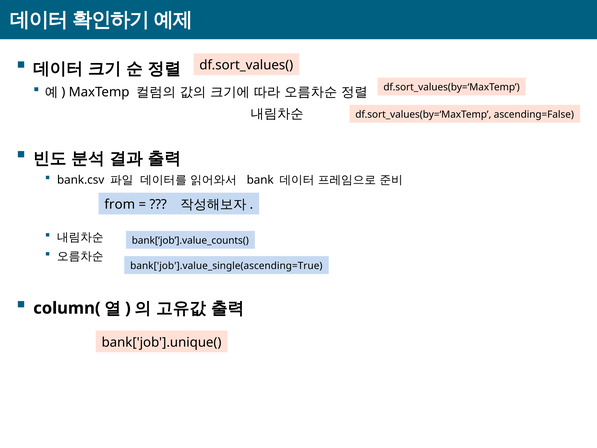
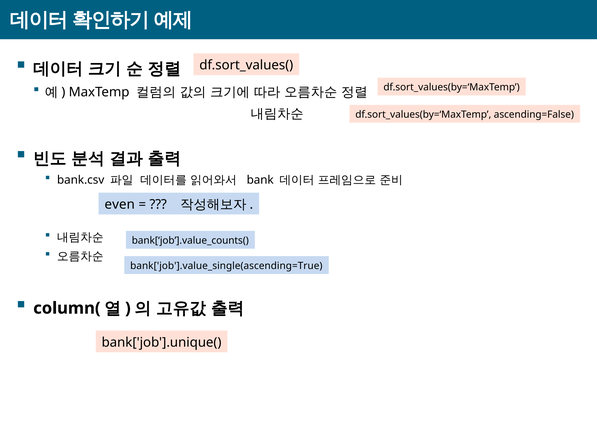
from: from -> even
